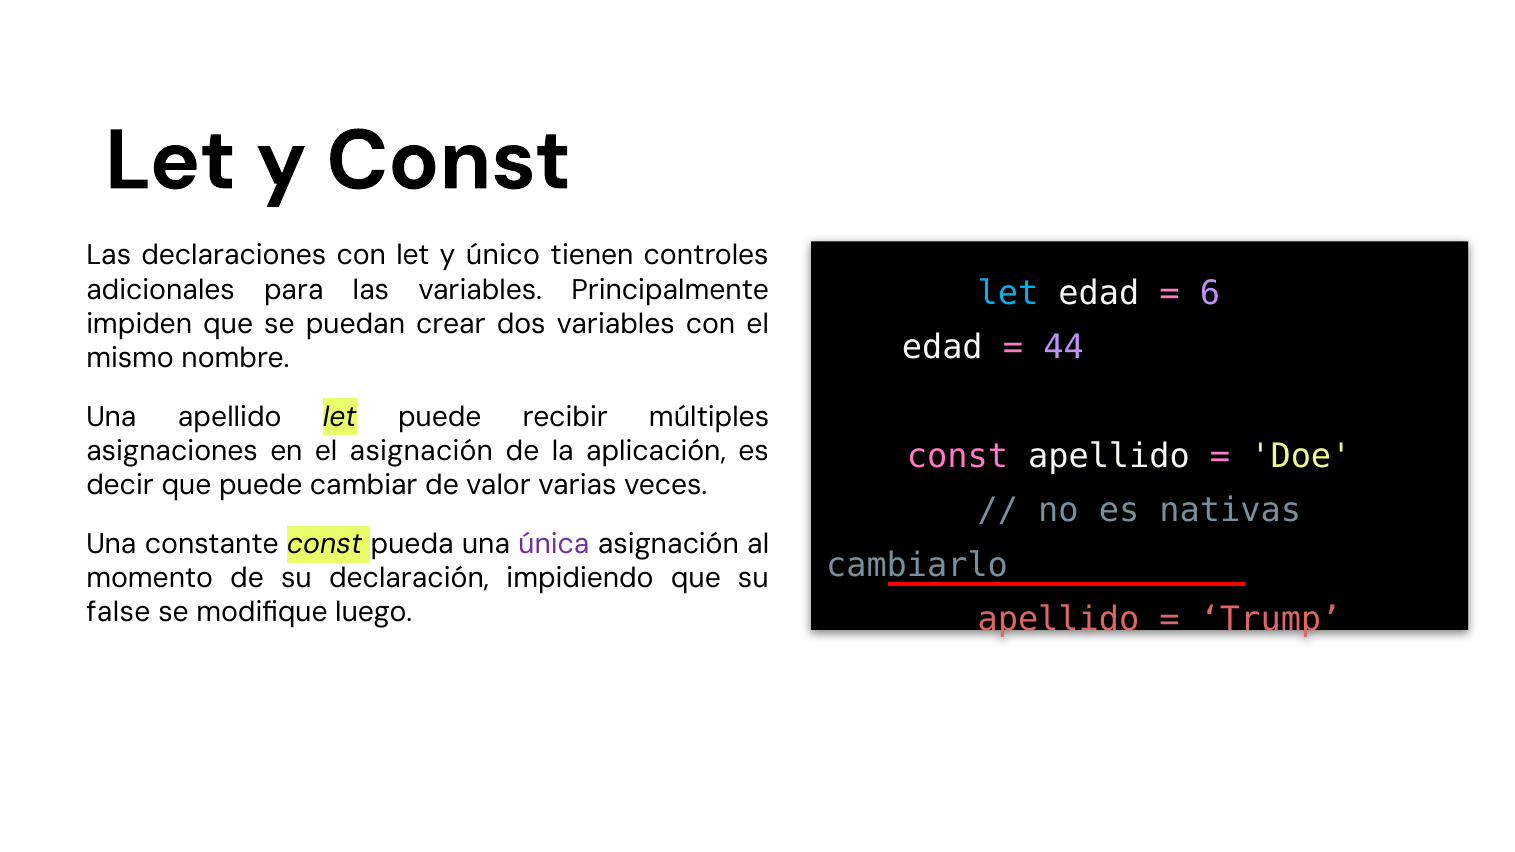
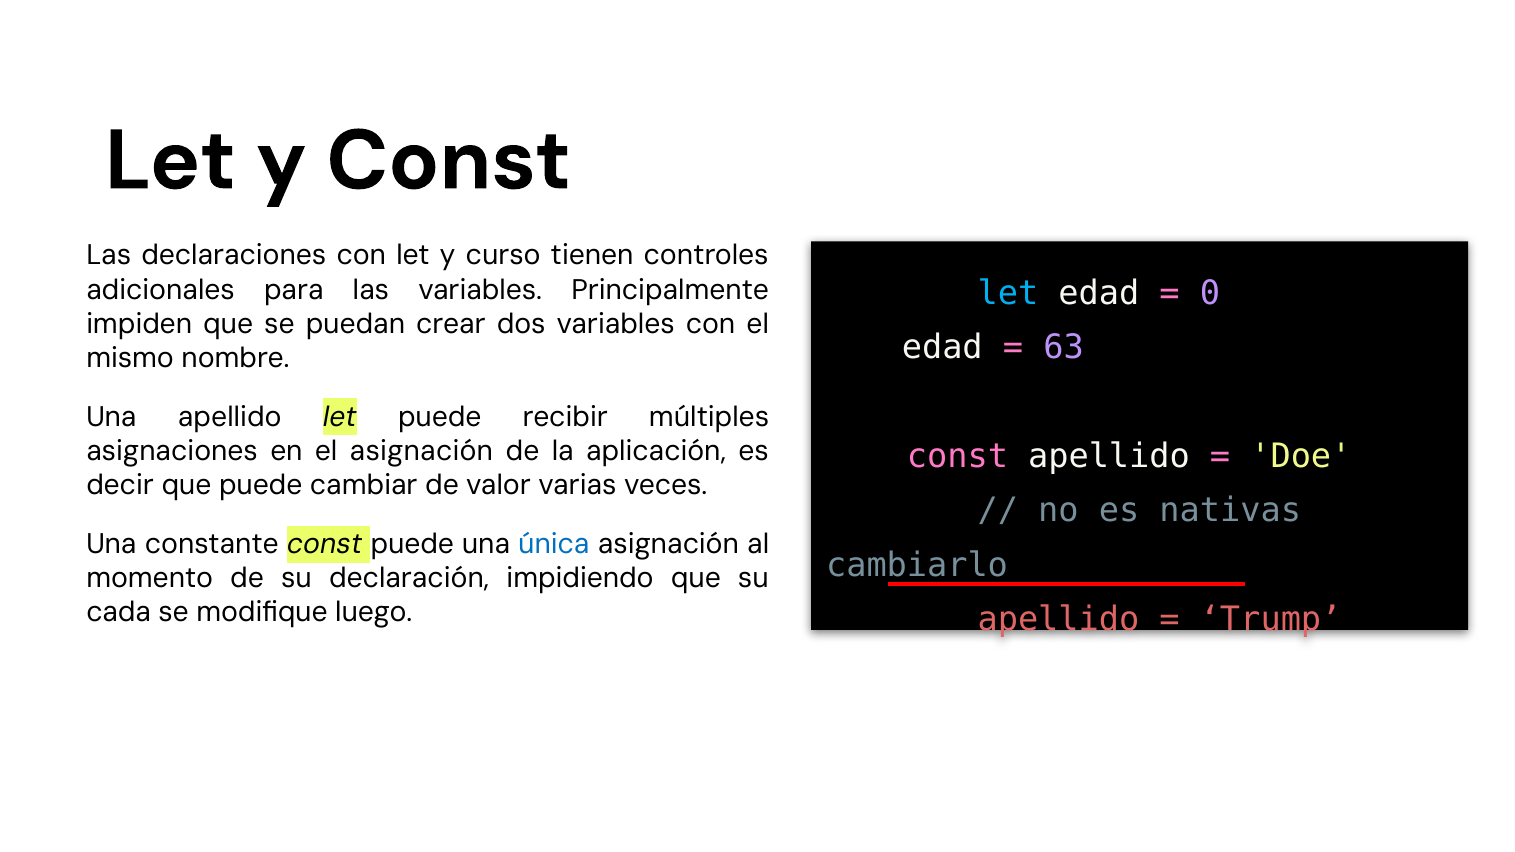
único: único -> curso
6: 6 -> 0
44: 44 -> 63
const pueda: pueda -> puede
única colour: purple -> blue
false: false -> cada
